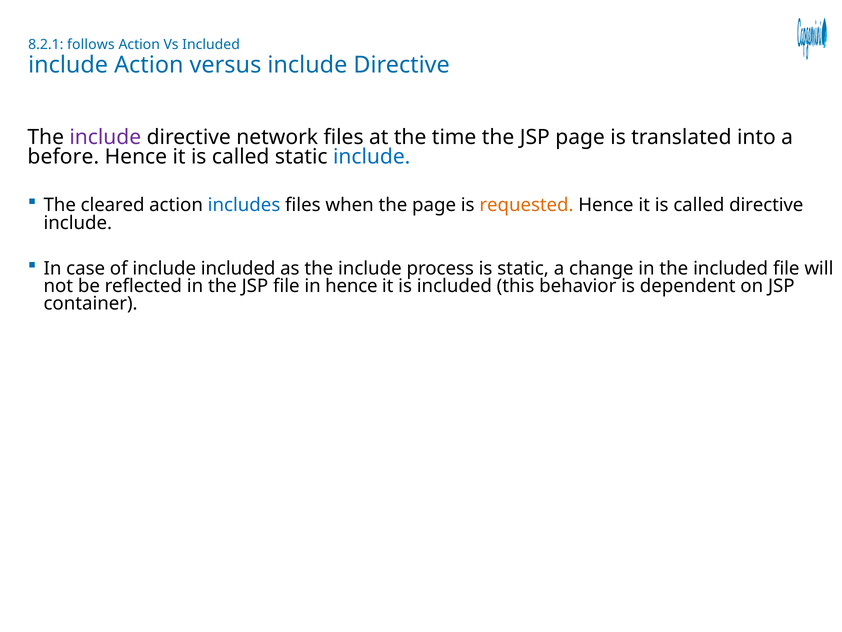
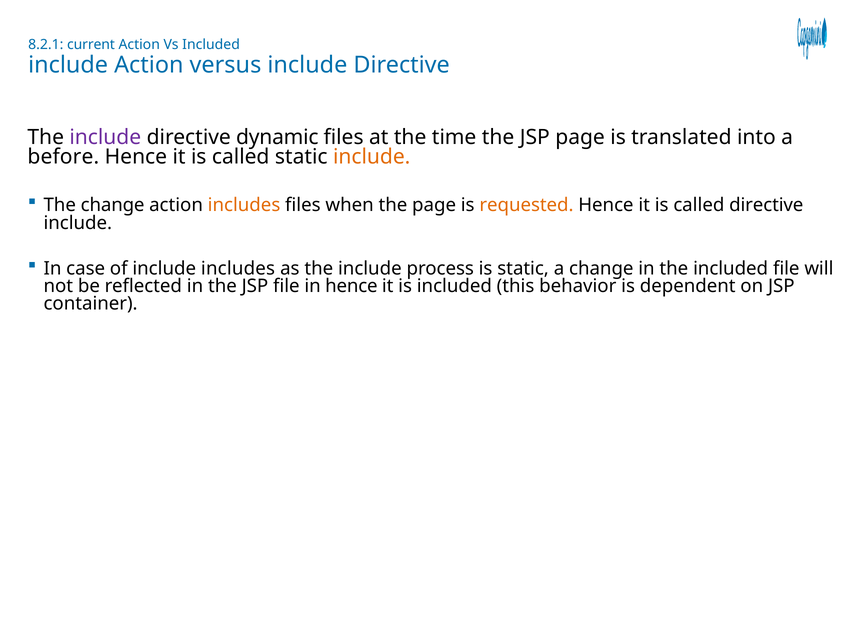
follows: follows -> current
network: network -> dynamic
include at (372, 157) colour: blue -> orange
The cleared: cleared -> change
includes at (244, 205) colour: blue -> orange
include included: included -> includes
